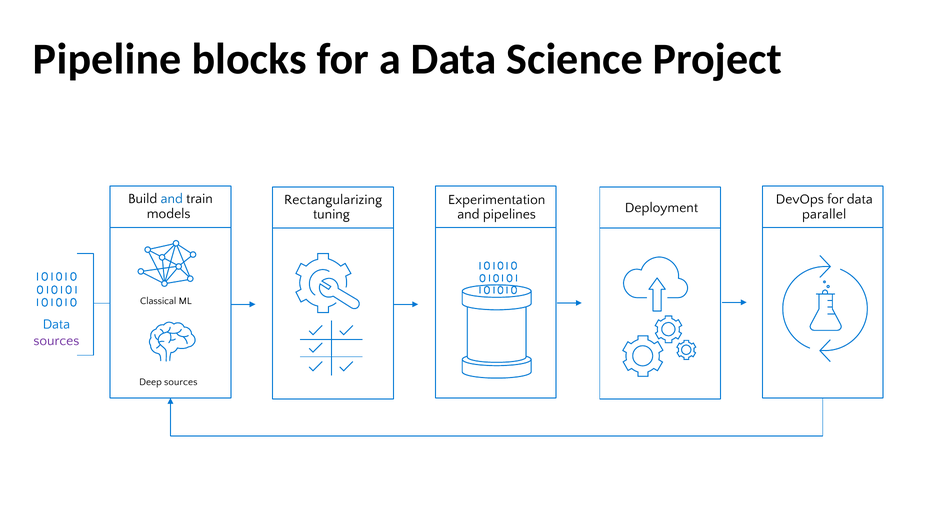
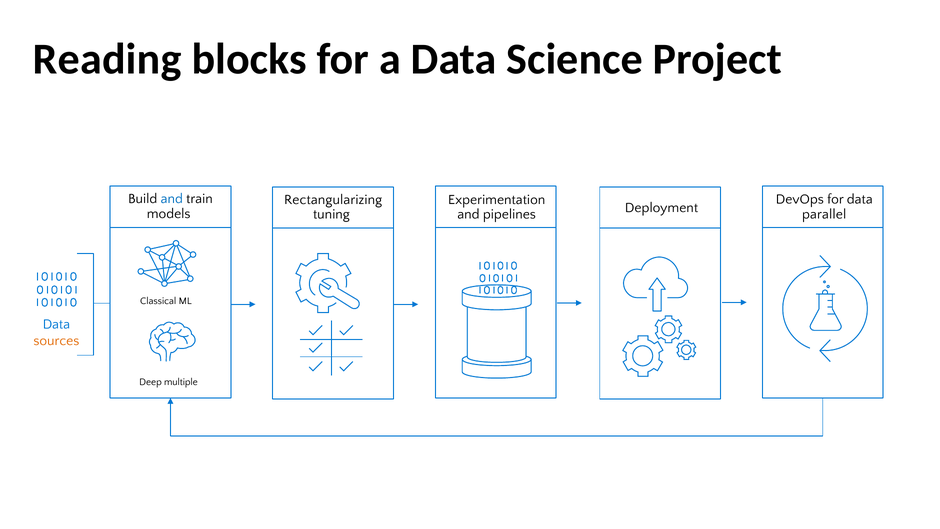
Pipeline: Pipeline -> Reading
sources at (56, 341) colour: purple -> orange
Deep sources: sources -> multiple
